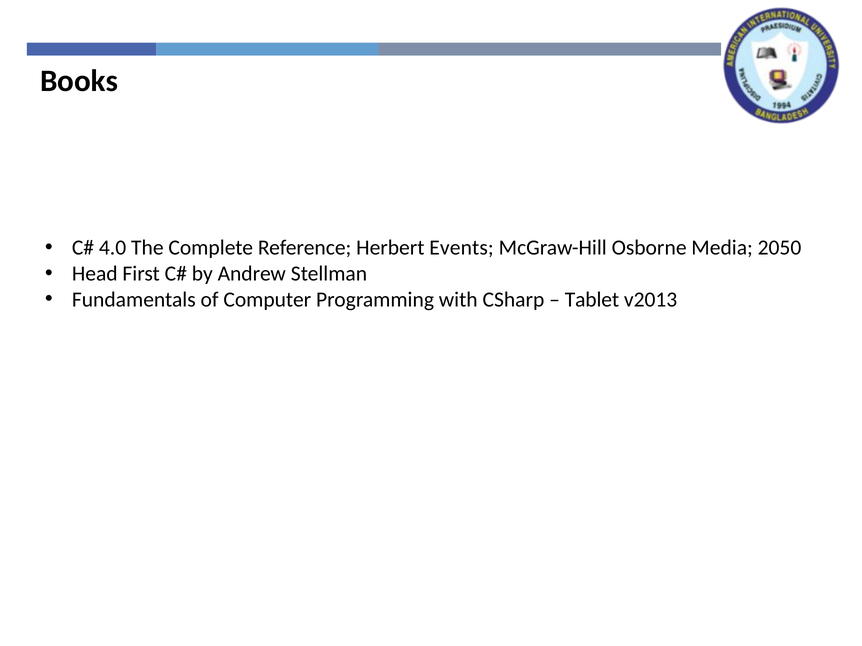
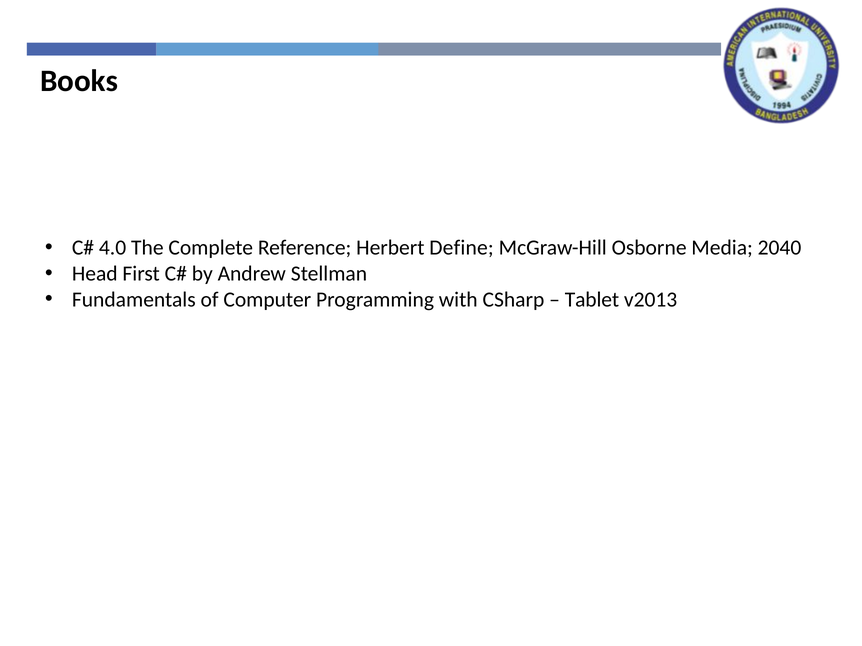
Events: Events -> Define
2050: 2050 -> 2040
